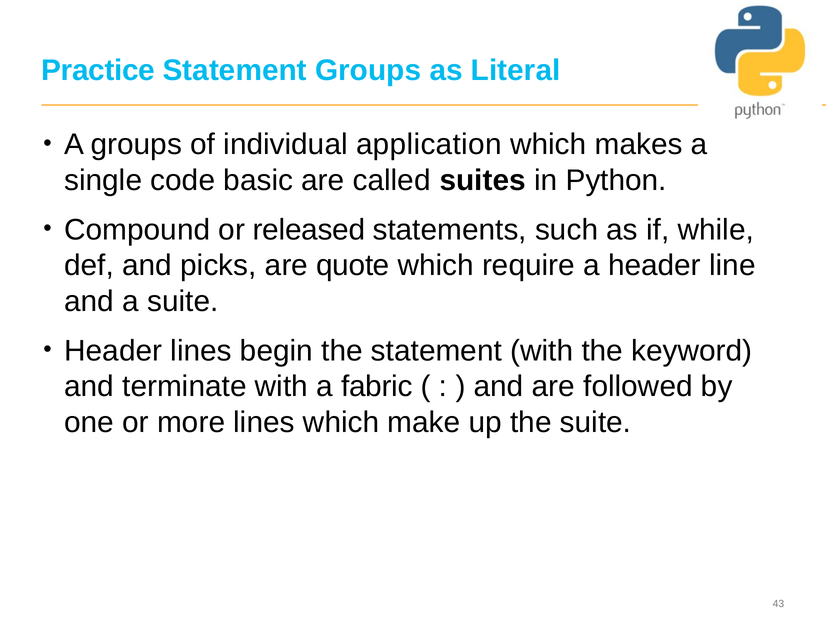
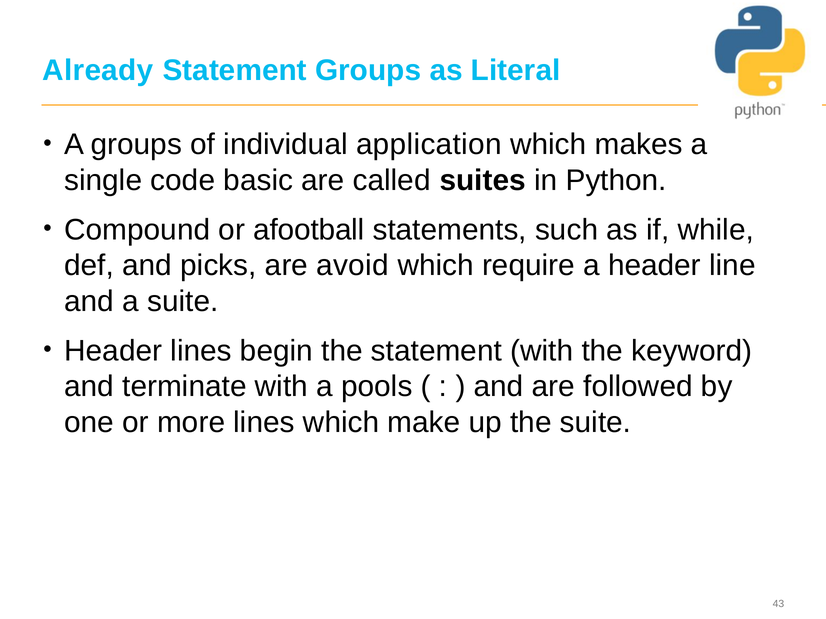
Practice: Practice -> Already
released: released -> afootball
quote: quote -> avoid
fabric: fabric -> pools
